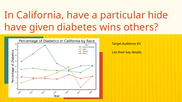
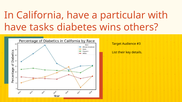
hide: hide -> with
given: given -> tasks
